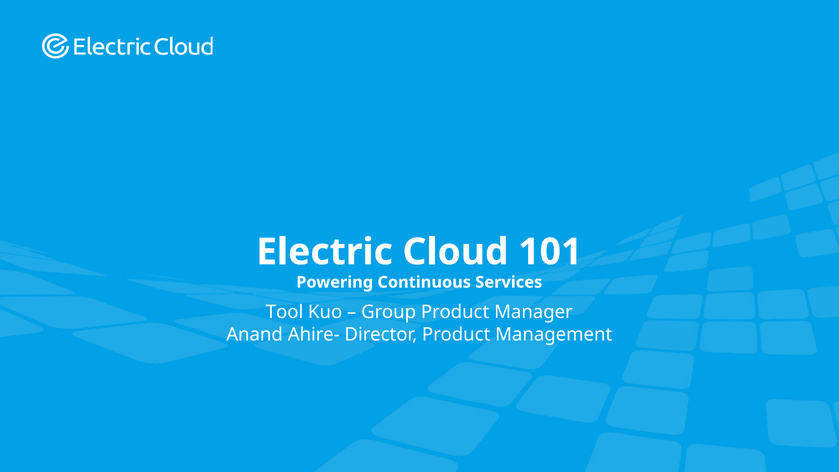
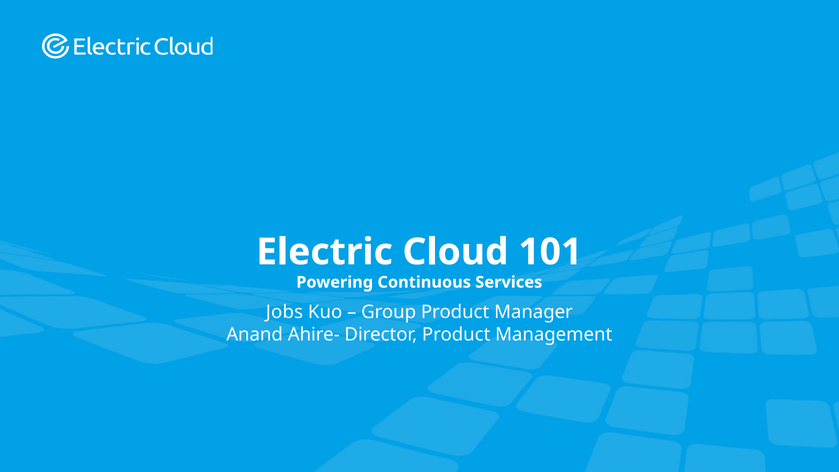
Tool: Tool -> Jobs
